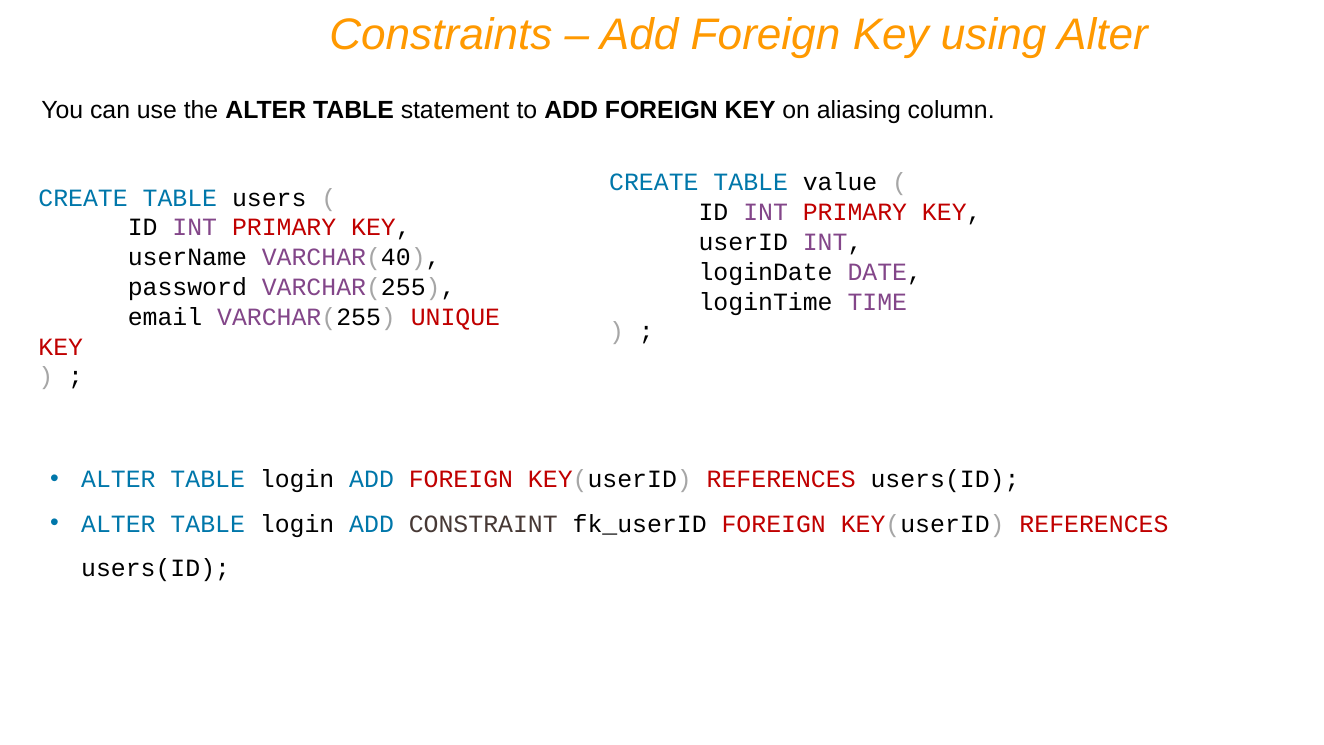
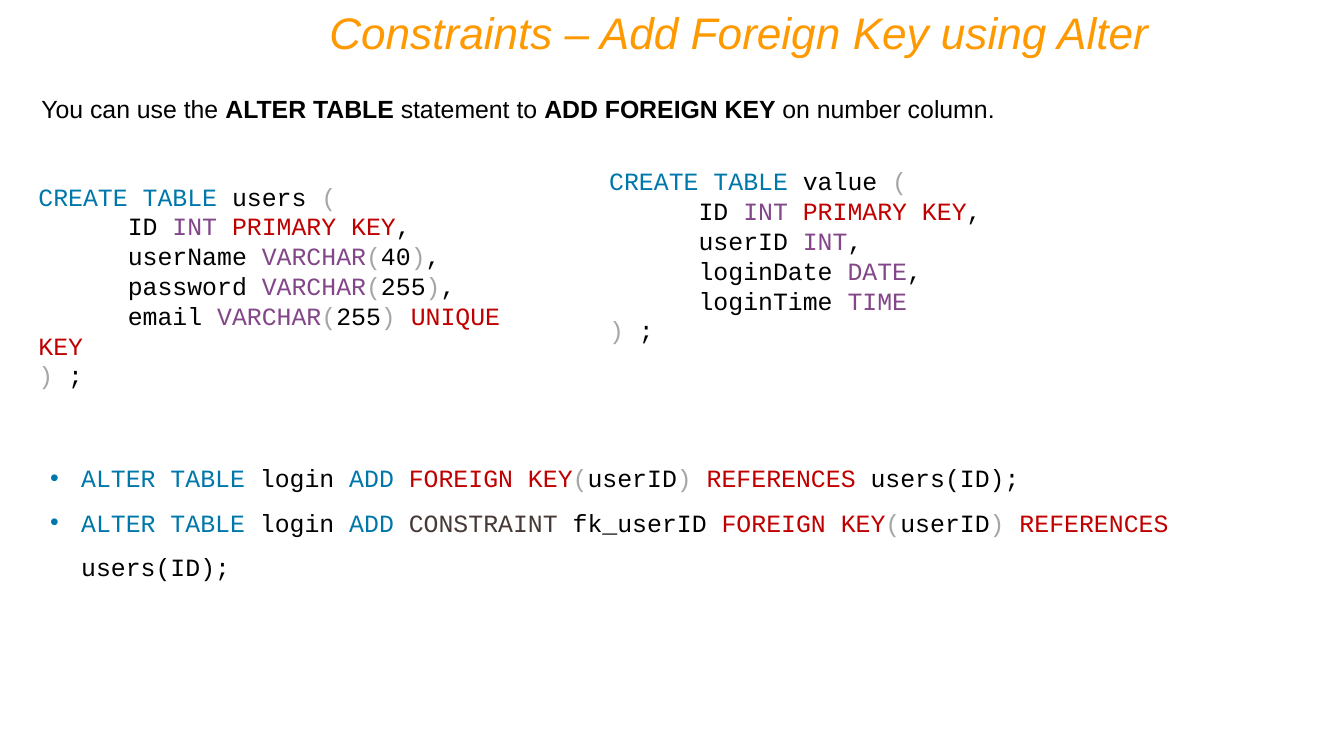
aliasing: aliasing -> number
